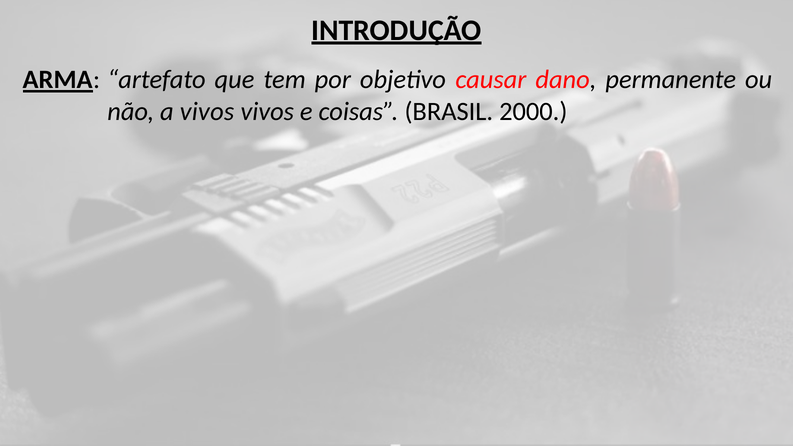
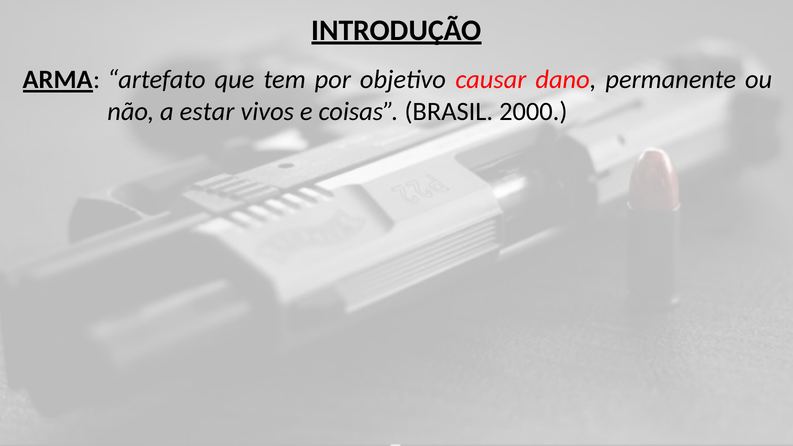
a vivos: vivos -> estar
